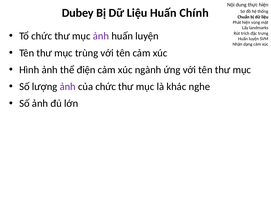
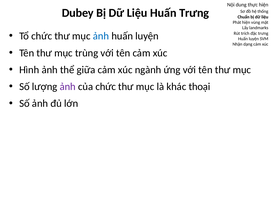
Huấn Chính: Chính -> Trưng
ảnh at (101, 36) colour: purple -> blue
điện: điện -> giữa
nghe: nghe -> thoại
